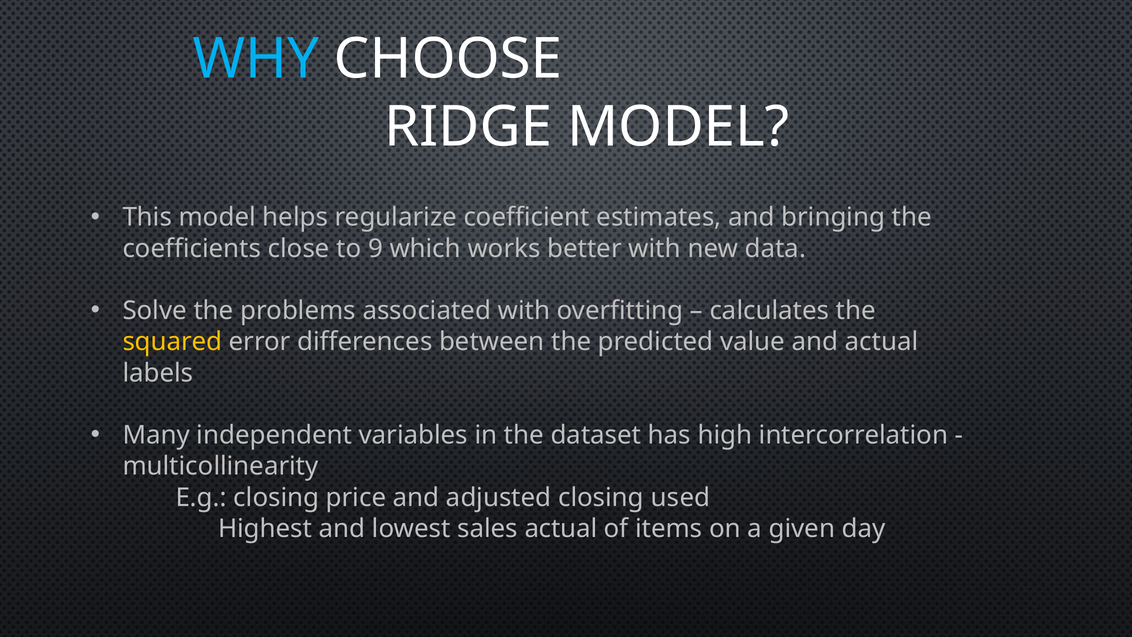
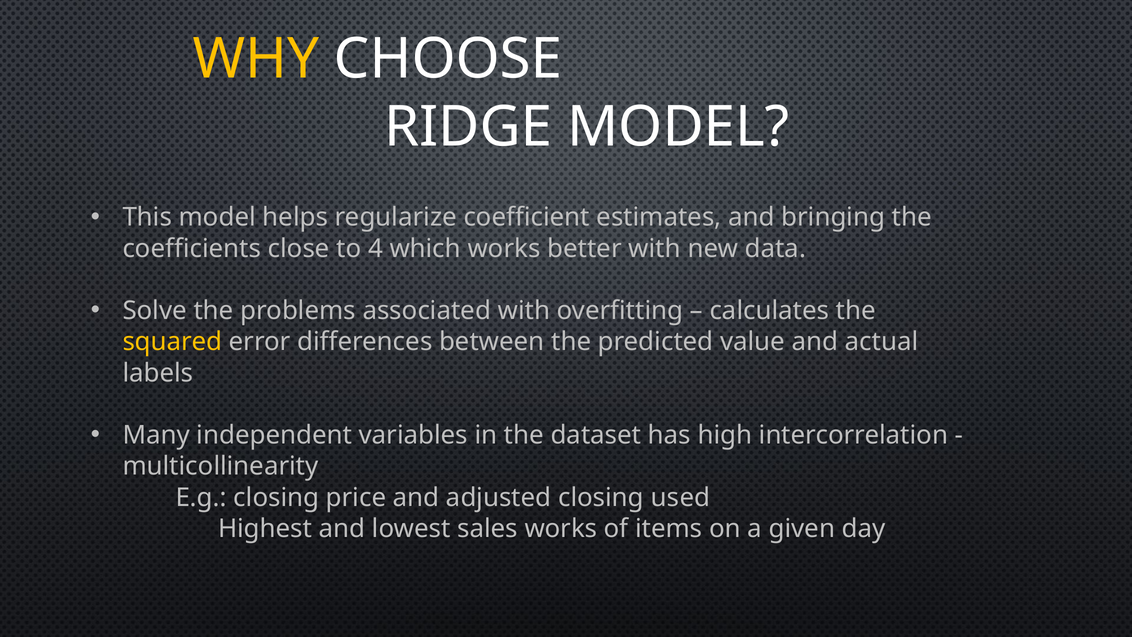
WHY colour: light blue -> yellow
9: 9 -> 4
sales actual: actual -> works
